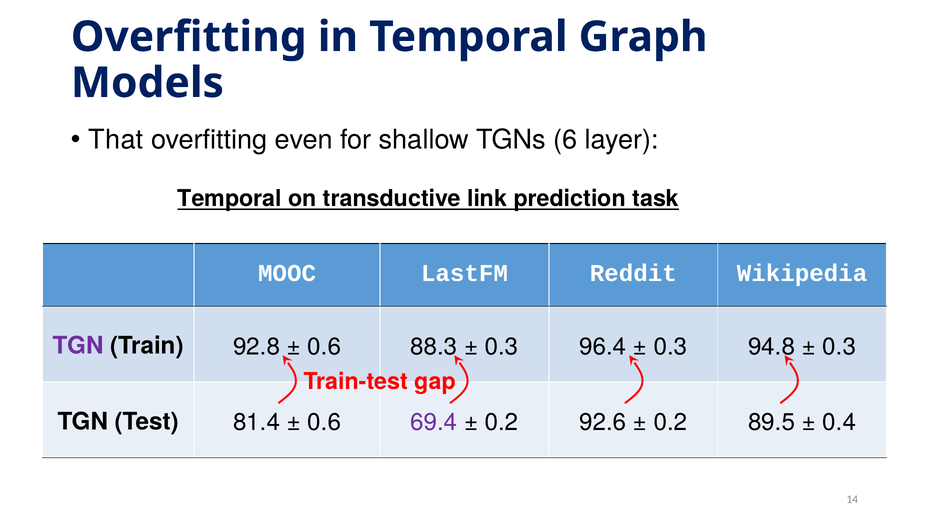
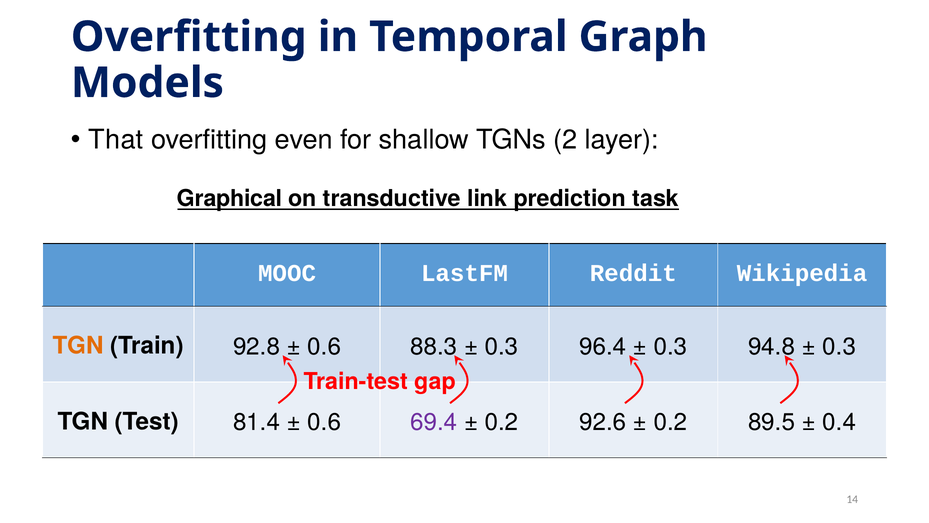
6: 6 -> 2
Temporal at (230, 199): Temporal -> Graphical
TGN at (78, 346) colour: purple -> orange
